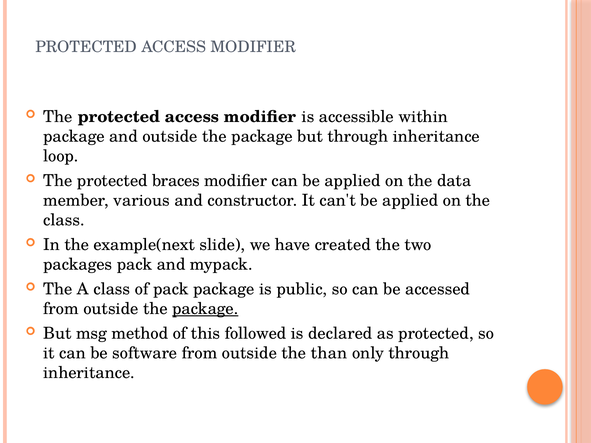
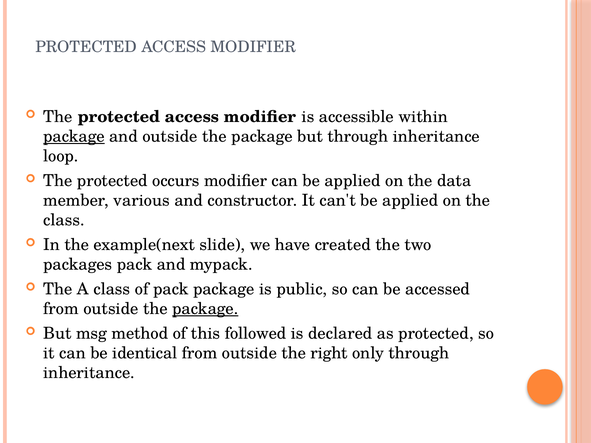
package at (74, 137) underline: none -> present
braces: braces -> occurs
software: software -> identical
than: than -> right
